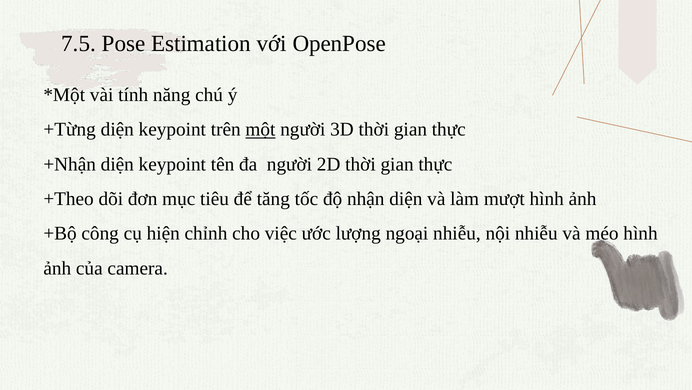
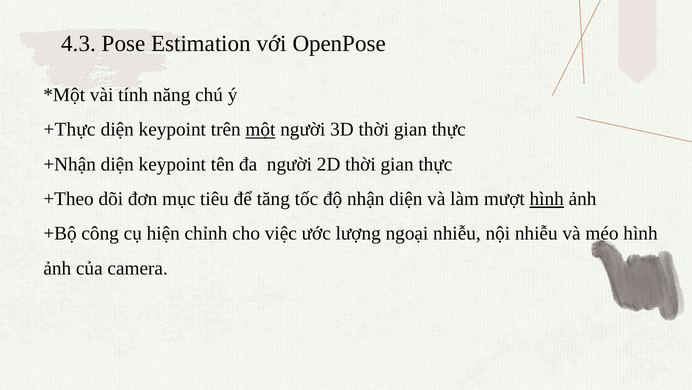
7.5: 7.5 -> 4.3
+Từng: +Từng -> +Thực
hình at (547, 199) underline: none -> present
